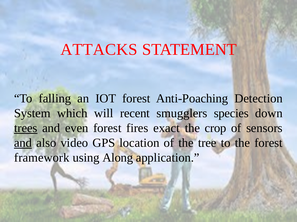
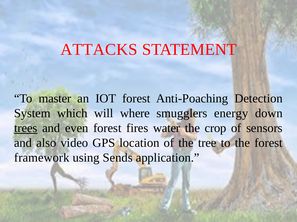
falling: falling -> master
recent: recent -> where
species: species -> energy
exact: exact -> water
and at (23, 143) underline: present -> none
Along: Along -> Sends
